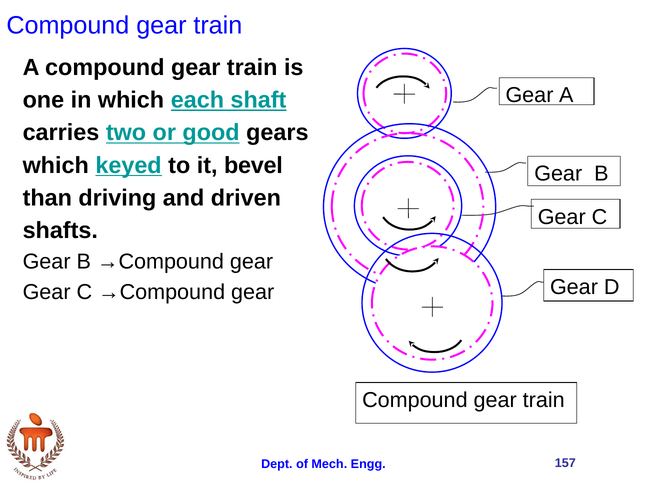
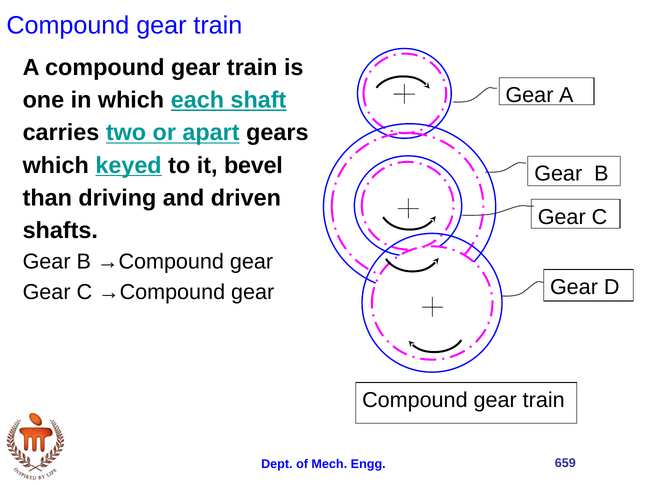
good: good -> apart
157: 157 -> 659
